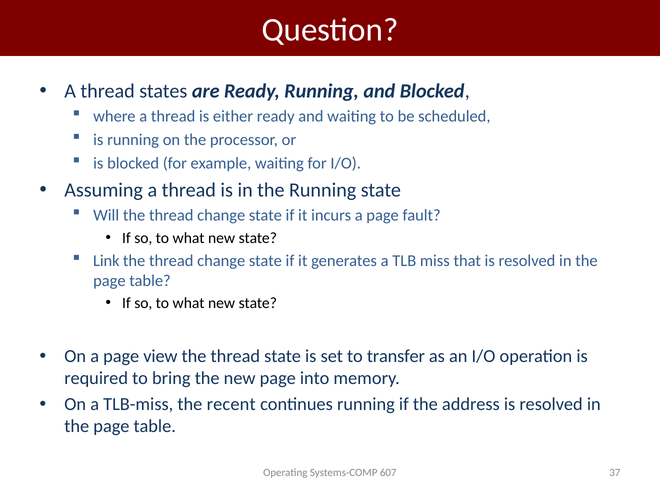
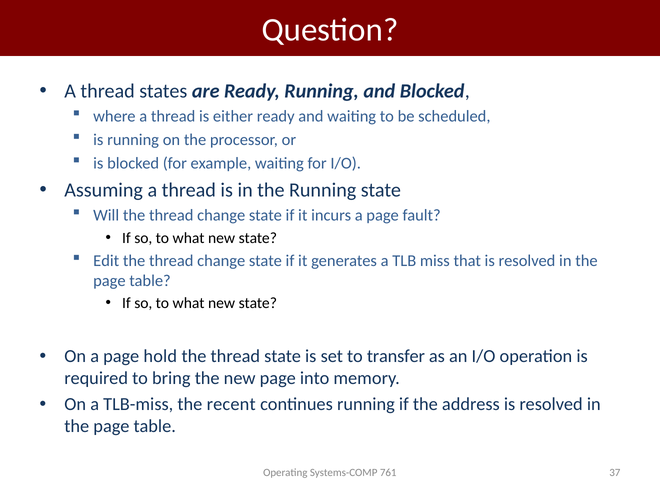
Link: Link -> Edit
view: view -> hold
607: 607 -> 761
